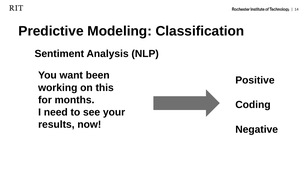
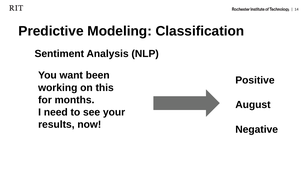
Coding: Coding -> August
